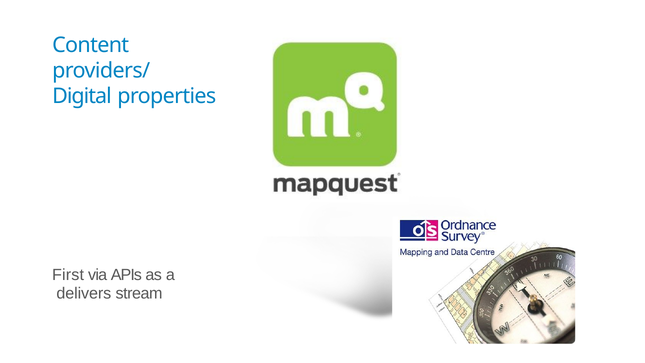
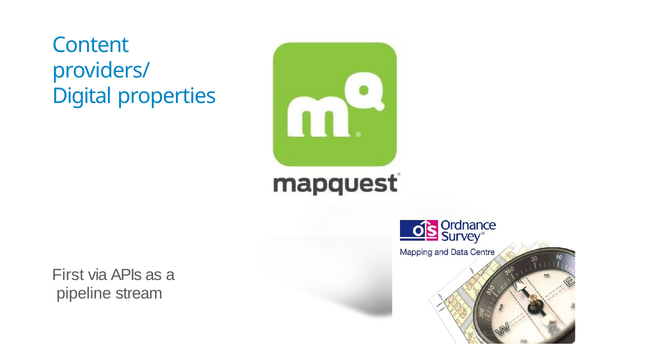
delivers: delivers -> pipeline
